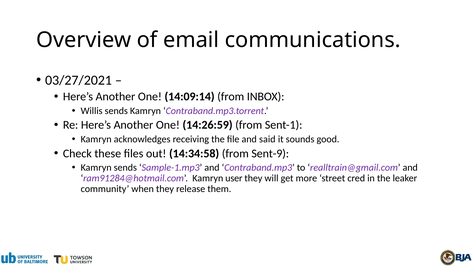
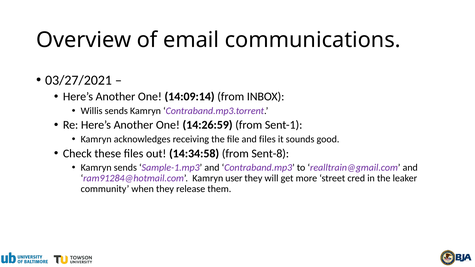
and said: said -> files
Sent-9: Sent-9 -> Sent-8
